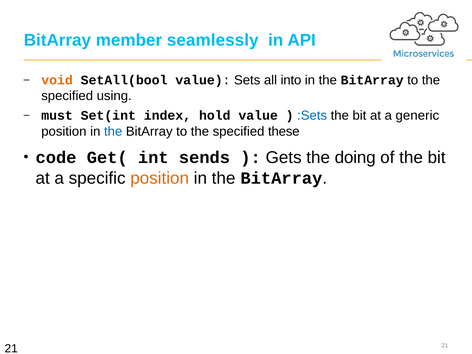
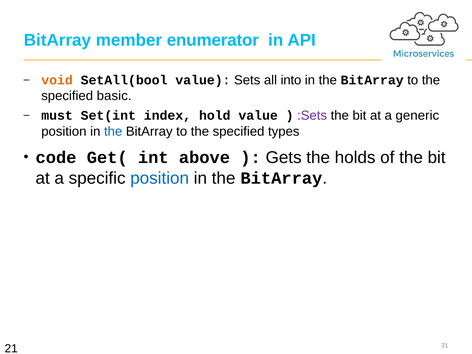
seamlessly: seamlessly -> enumerator
using: using -> basic
:Sets colour: blue -> purple
these: these -> types
sends: sends -> above
doing: doing -> holds
position at (160, 178) colour: orange -> blue
